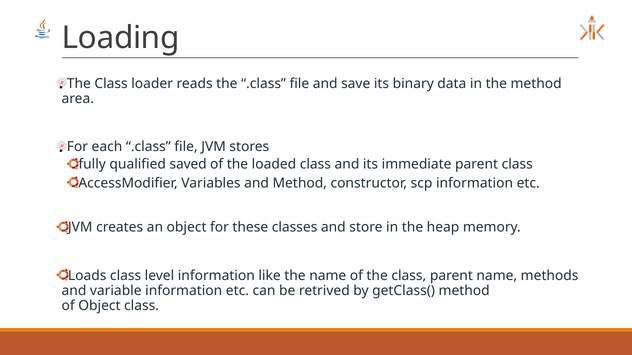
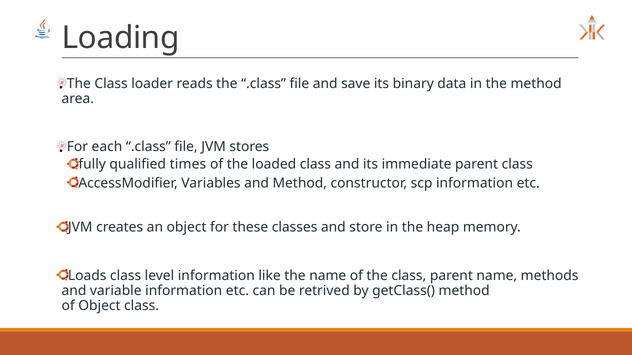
saved: saved -> times
